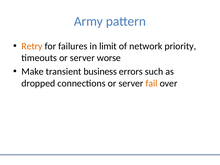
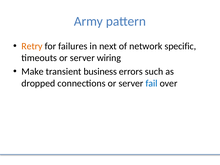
limit: limit -> next
priority: priority -> specific
worse: worse -> wiring
fail colour: orange -> blue
